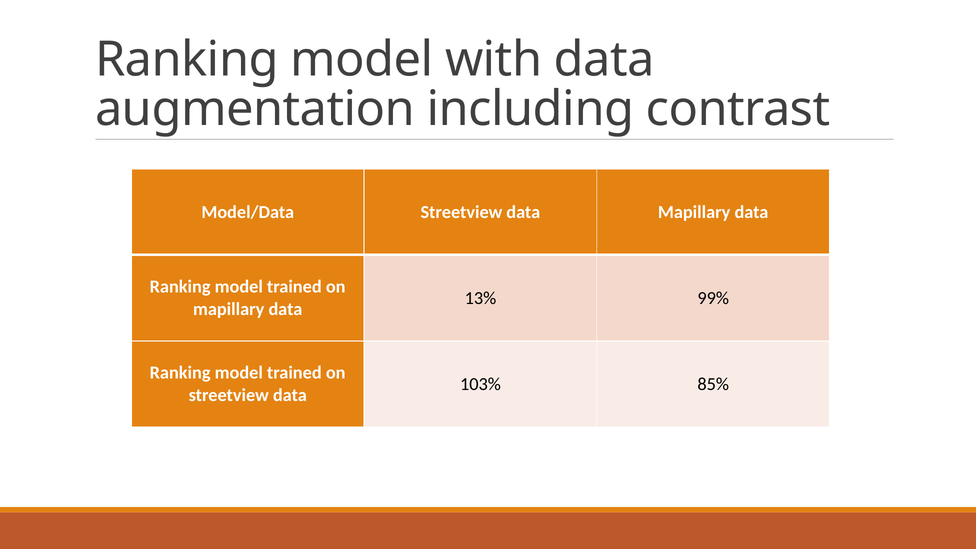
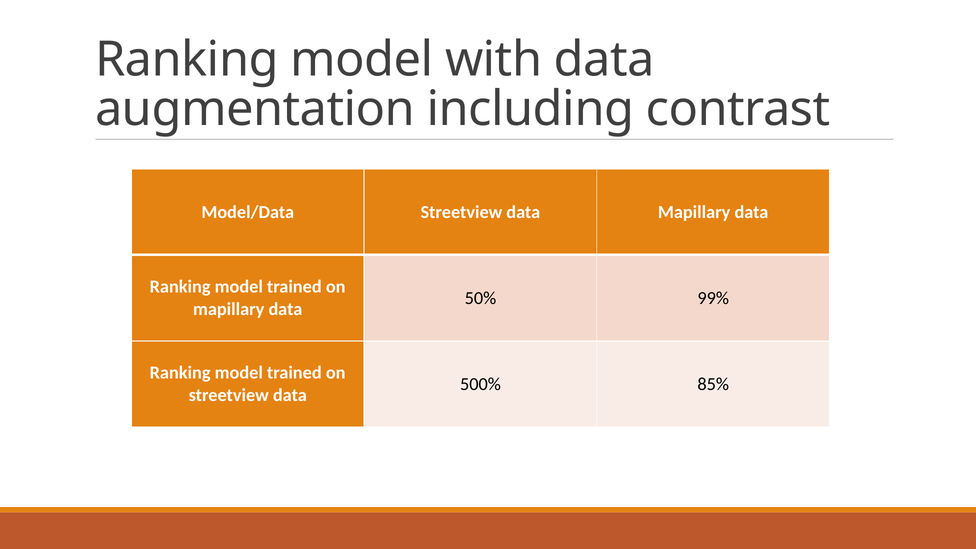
13%: 13% -> 50%
103%: 103% -> 500%
